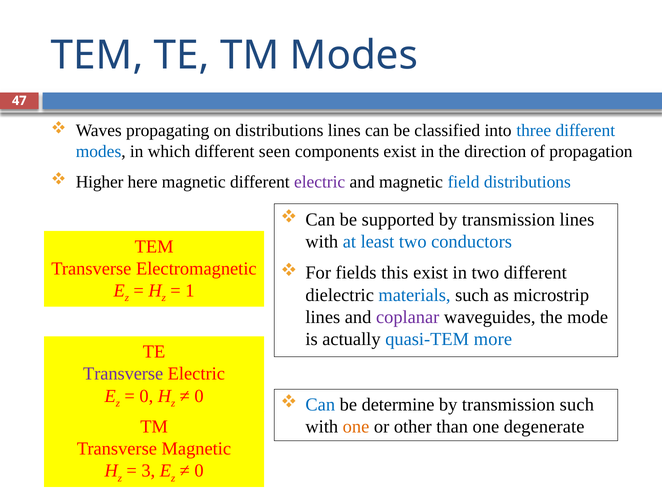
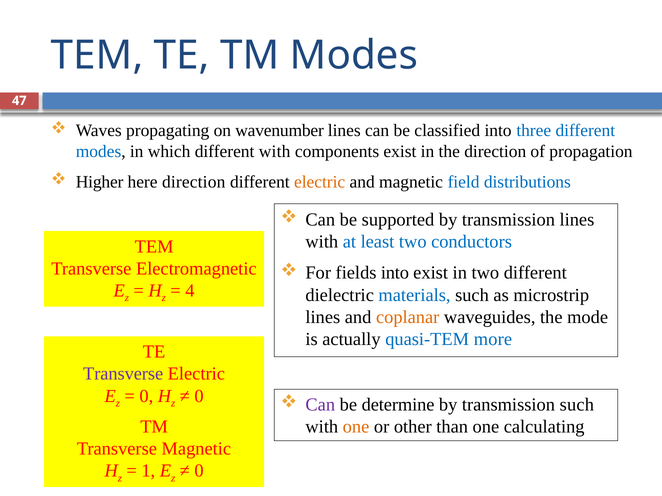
on distributions: distributions -> wavenumber
different seen: seen -> with
here magnetic: magnetic -> direction
electric at (320, 182) colour: purple -> orange
fields this: this -> into
1: 1 -> 4
coplanar colour: purple -> orange
Can at (320, 405) colour: blue -> purple
degenerate: degenerate -> calculating
3: 3 -> 1
